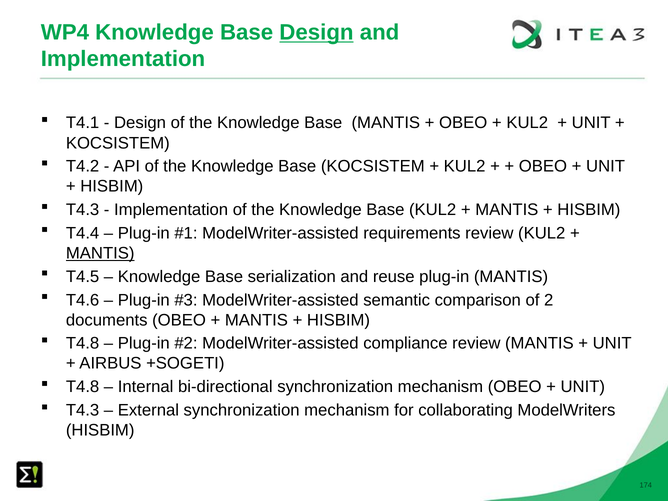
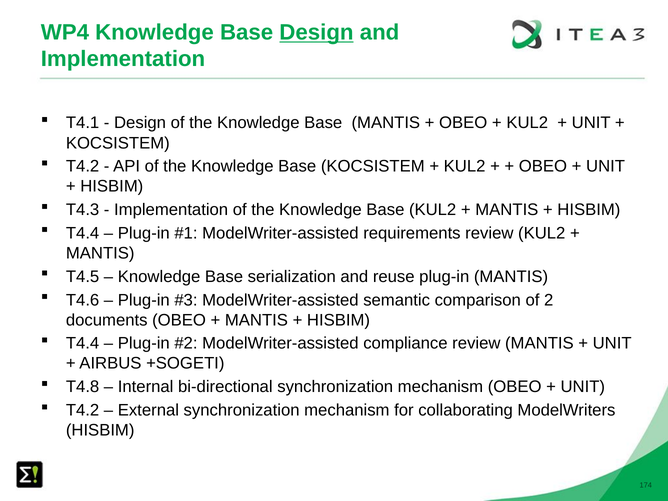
MANTIS at (100, 253) underline: present -> none
T4.8 at (83, 343): T4.8 -> T4.4
T4.3 at (83, 410): T4.3 -> T4.2
